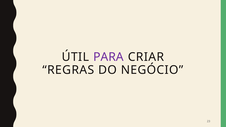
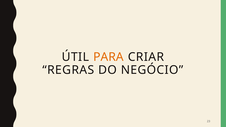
PARA colour: purple -> orange
